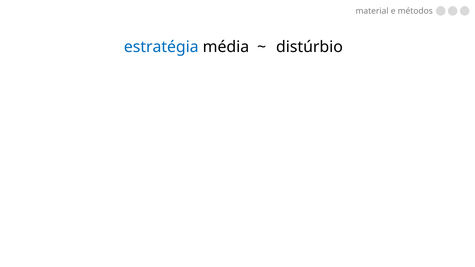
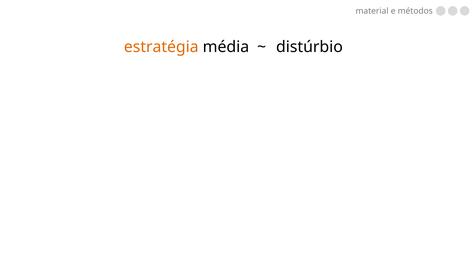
estratégia colour: blue -> orange
